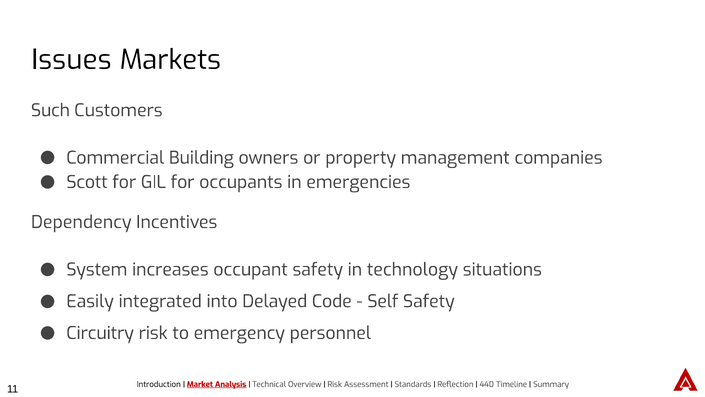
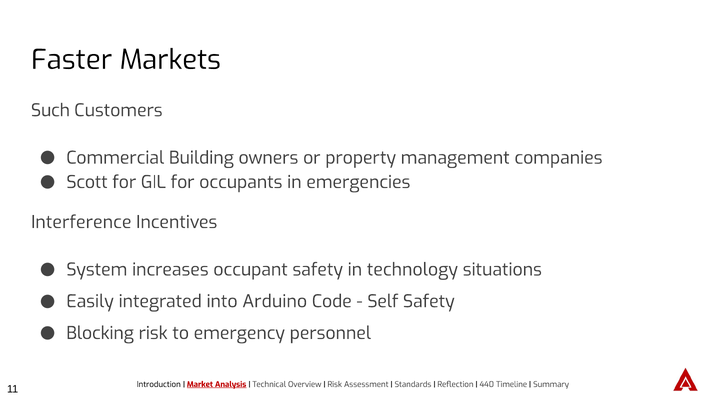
Issues: Issues -> Faster
Dependency: Dependency -> Interference
Delayed: Delayed -> Arduino
Circuitry: Circuitry -> Blocking
